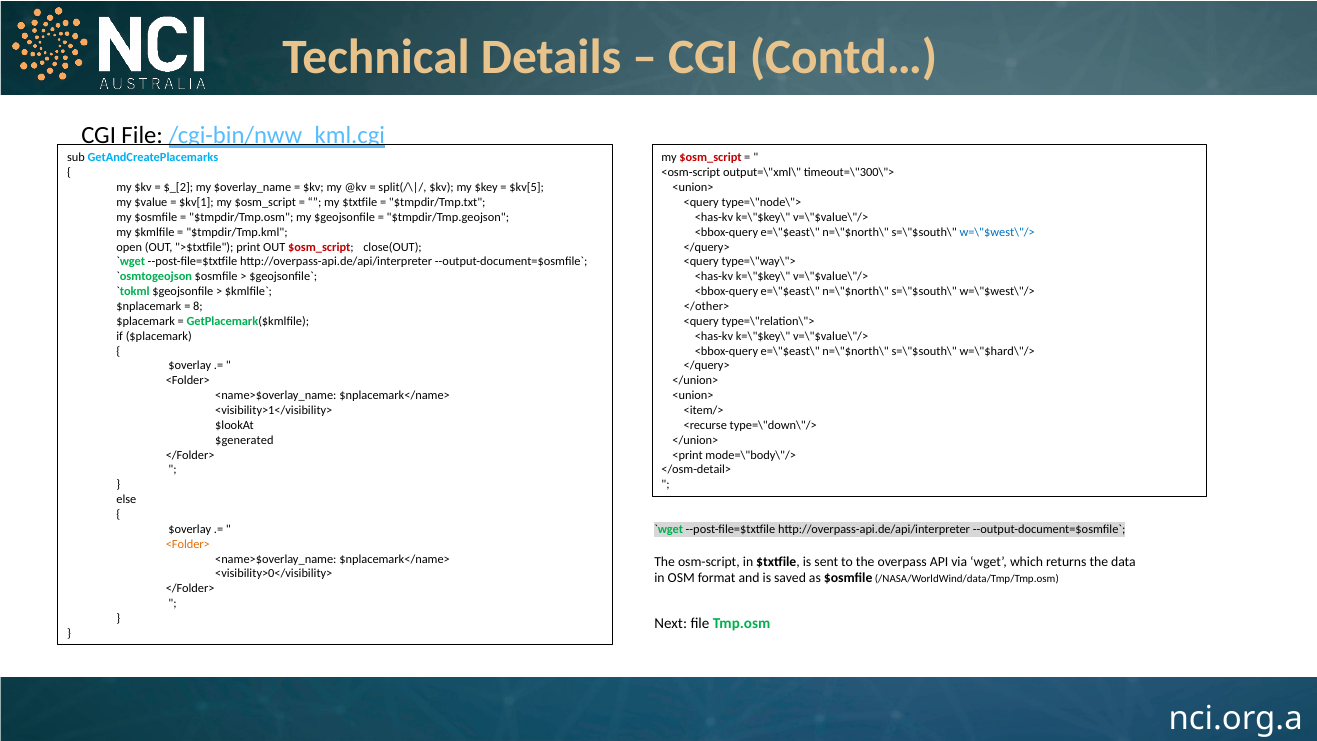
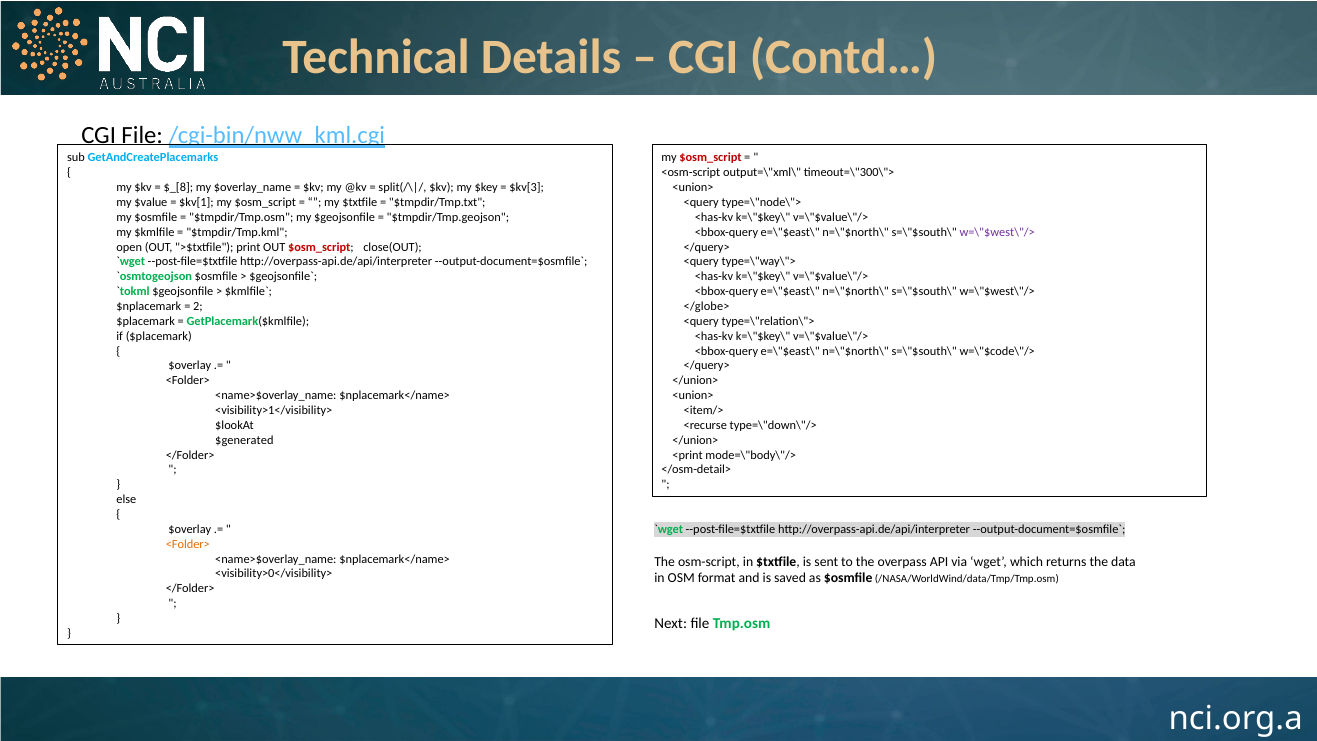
$_[2: $_[2 -> $_[8
$kv[5: $kv[5 -> $kv[3
w=\"$west\"/> at (997, 232) colour: blue -> purple
8: 8 -> 2
</other>: </other> -> </globe>
w=\"$hard\"/>: w=\"$hard\"/> -> w=\"$code\"/>
